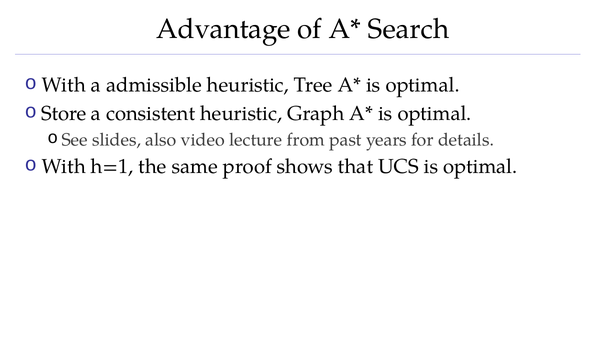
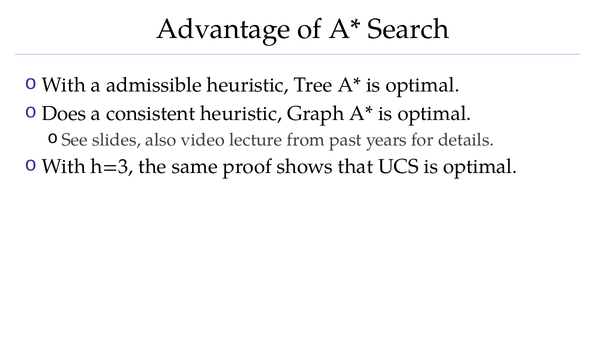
Store: Store -> Does
h=1: h=1 -> h=3
